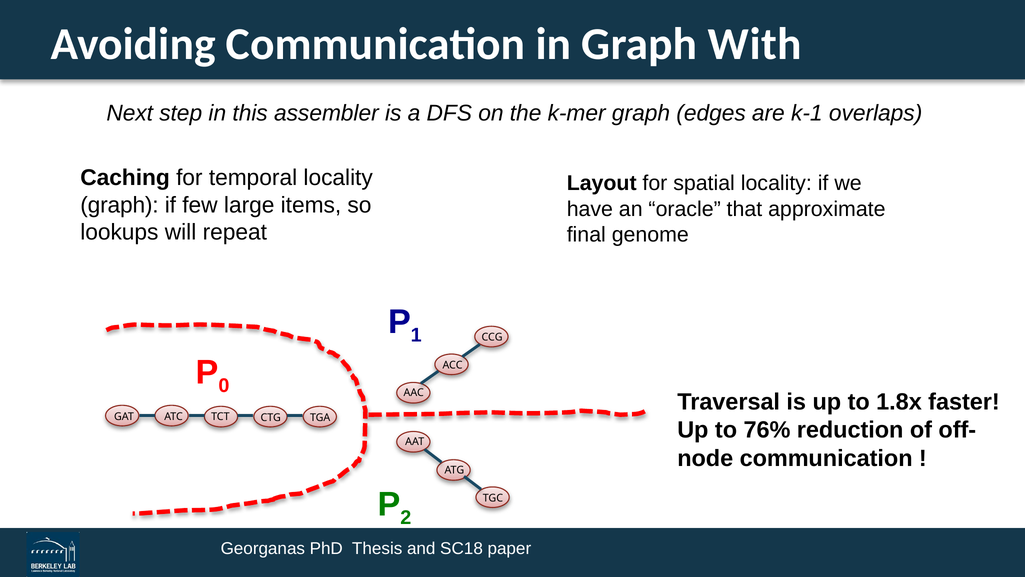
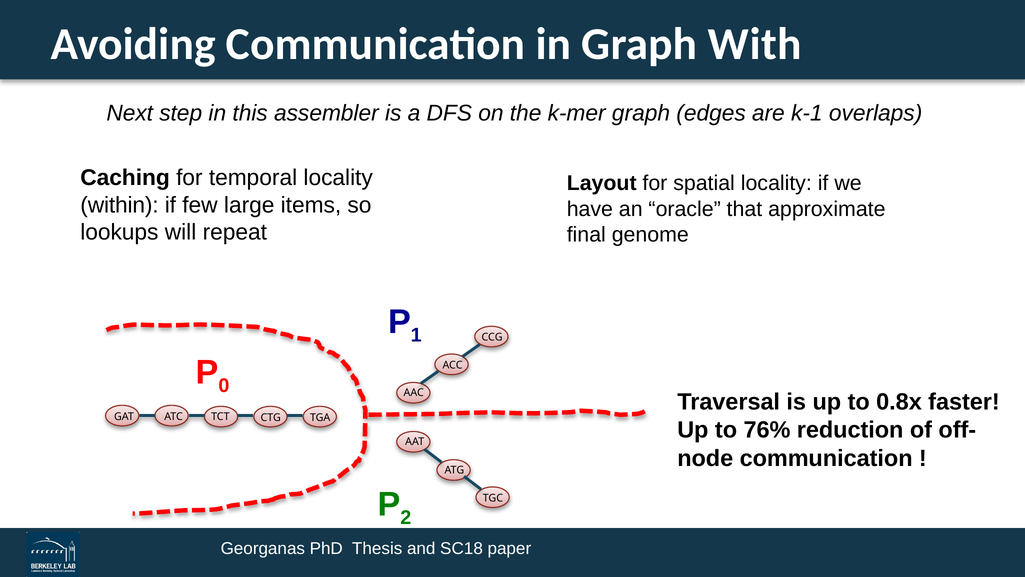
graph at (120, 205): graph -> within
1.8x: 1.8x -> 0.8x
